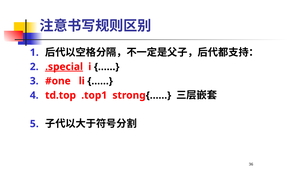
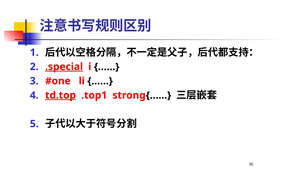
td.top underline: none -> present
